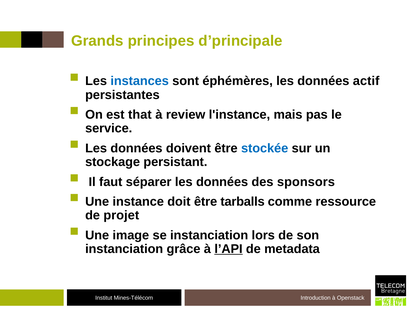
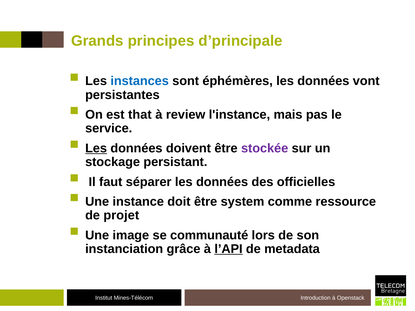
actif: actif -> vont
Les at (96, 148) underline: none -> present
stockée colour: blue -> purple
sponsors: sponsors -> officielles
tarballs: tarballs -> system
se instanciation: instanciation -> communauté
